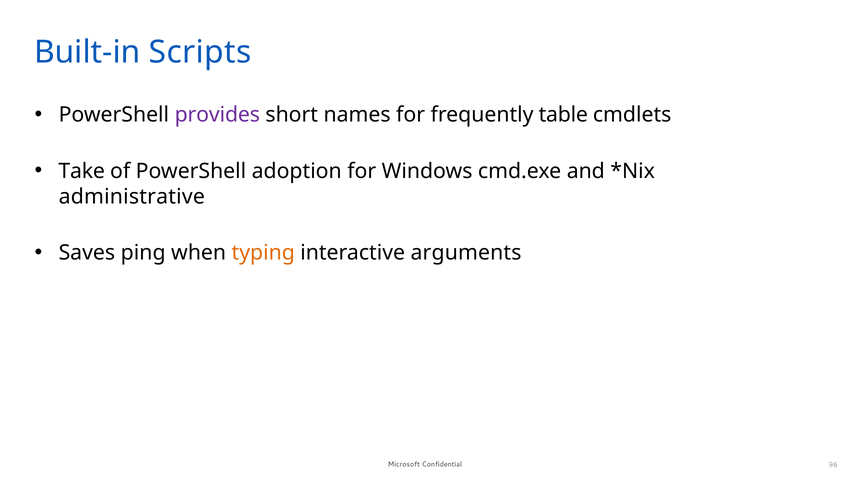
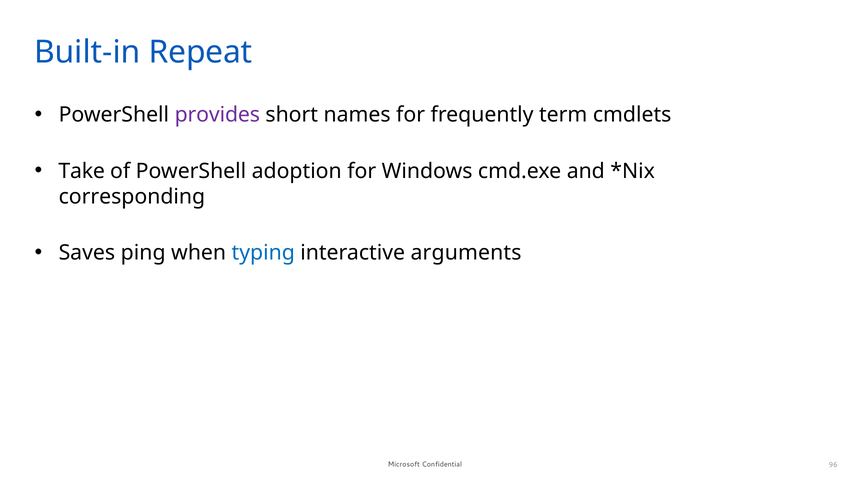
Scripts: Scripts -> Repeat
table: table -> term
administrative: administrative -> corresponding
typing colour: orange -> blue
